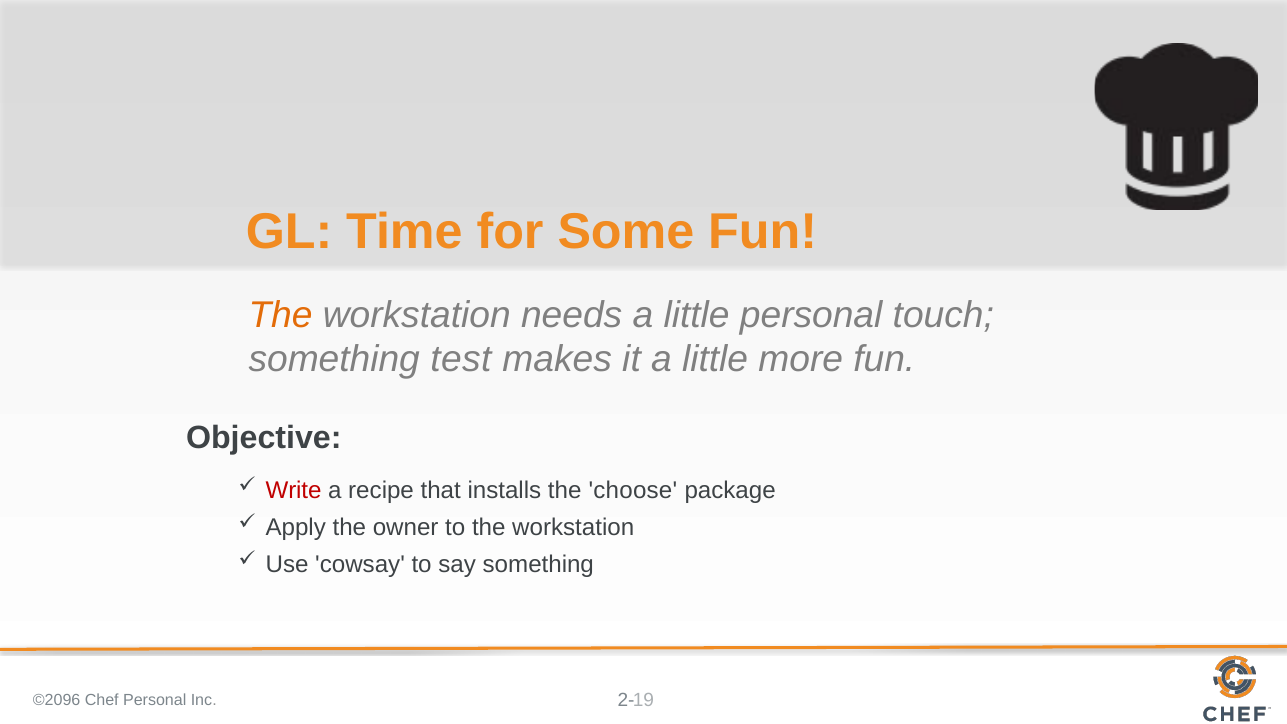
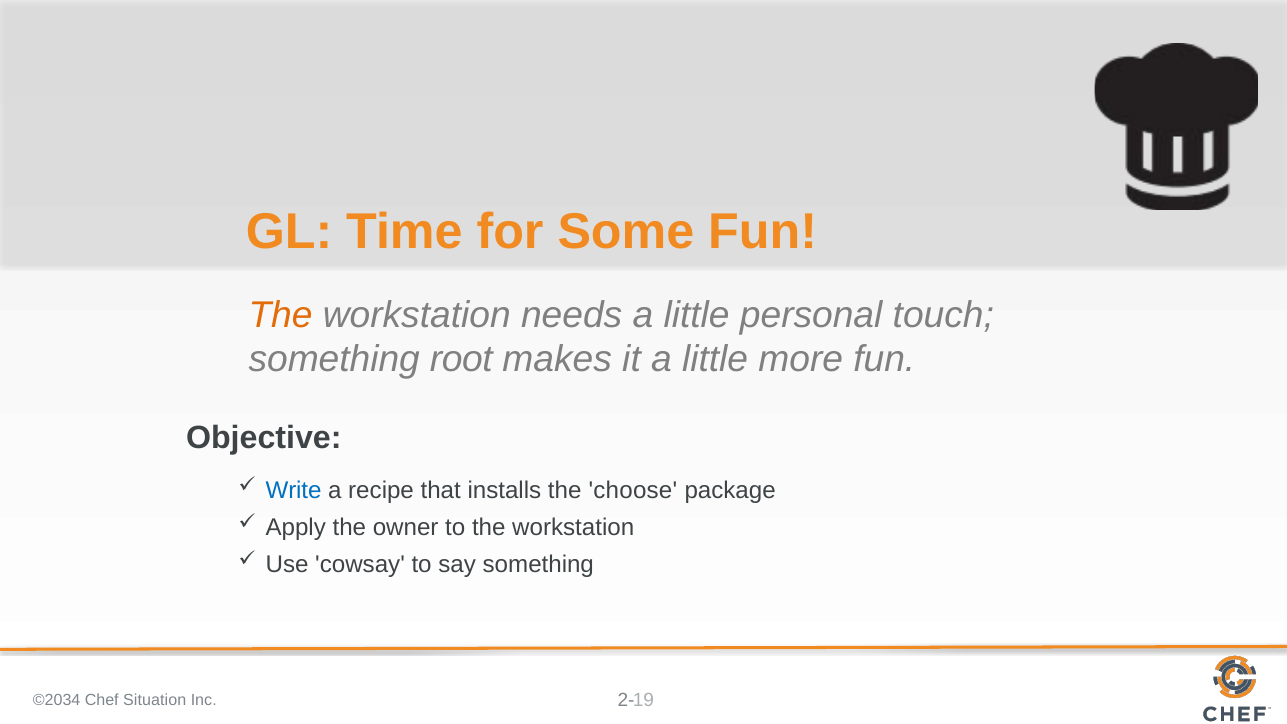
test: test -> root
Write colour: red -> blue
©2096: ©2096 -> ©2034
Chef Personal: Personal -> Situation
